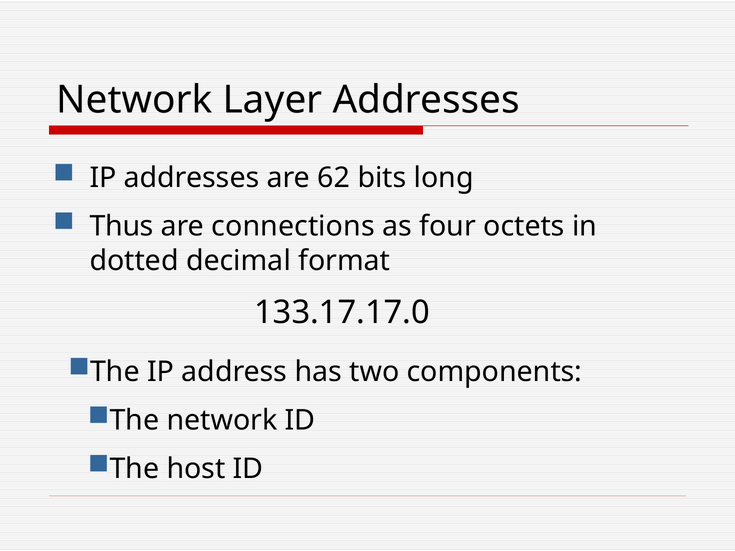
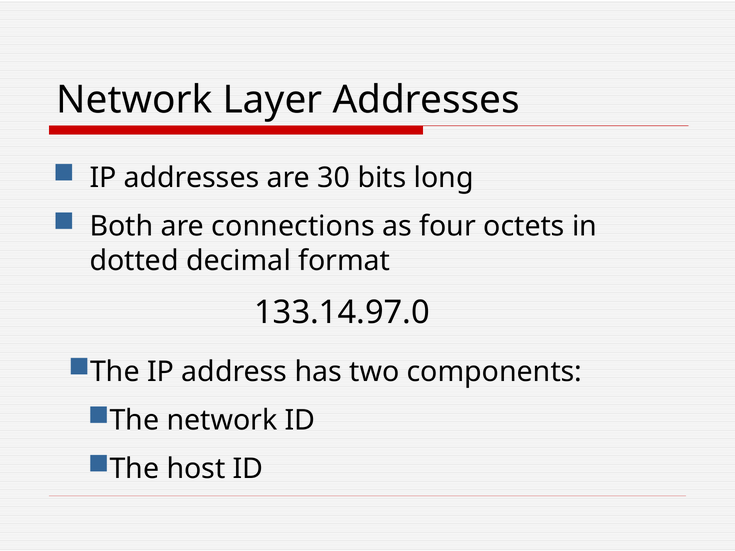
62: 62 -> 30
Thus: Thus -> Both
133.17.17.0: 133.17.17.0 -> 133.14.97.0
